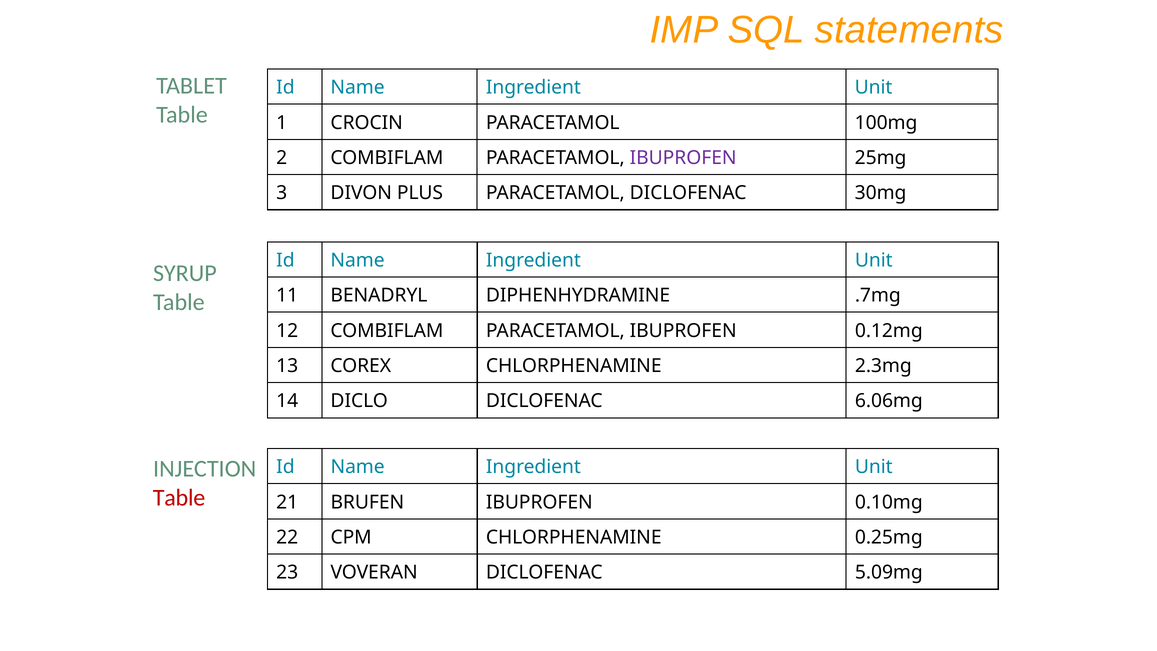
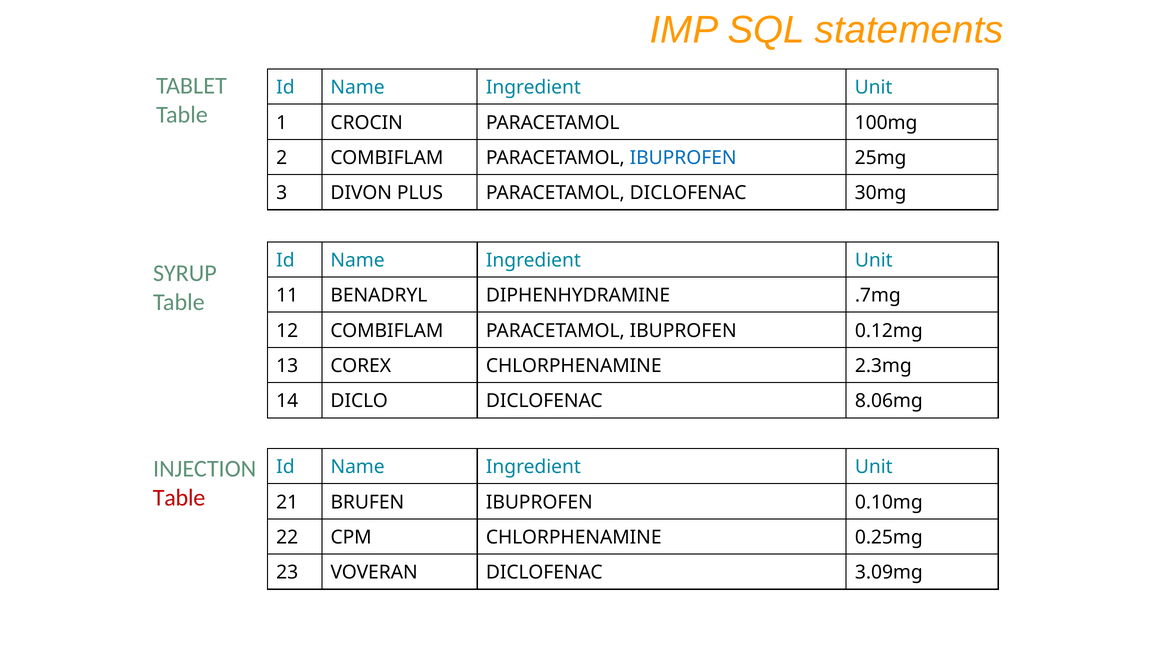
IBUPROFEN at (683, 158) colour: purple -> blue
6.06mg: 6.06mg -> 8.06mg
5.09mg: 5.09mg -> 3.09mg
